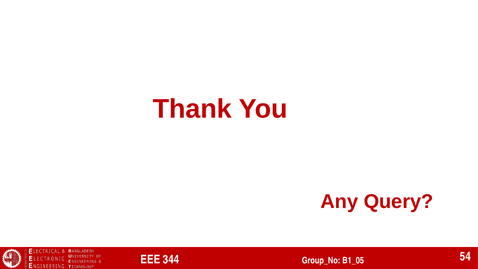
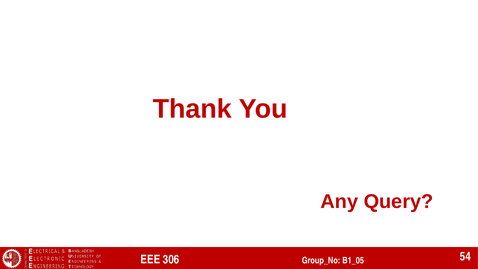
344: 344 -> 306
